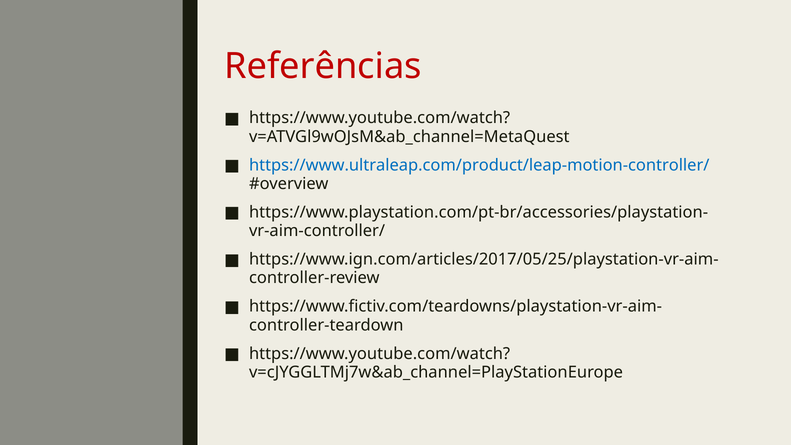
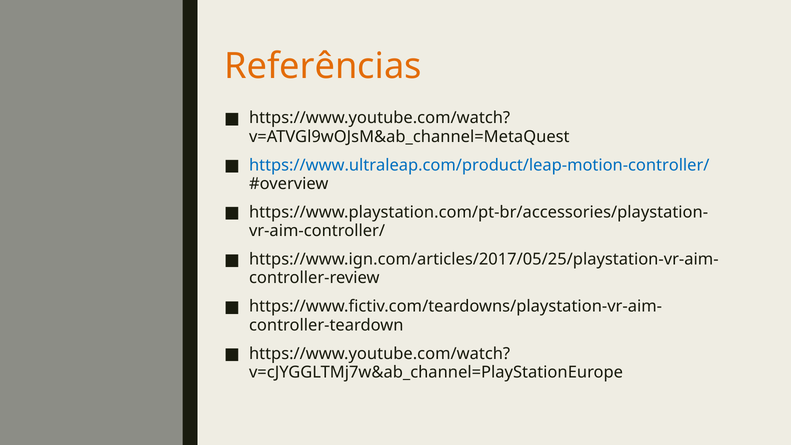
Referências colour: red -> orange
